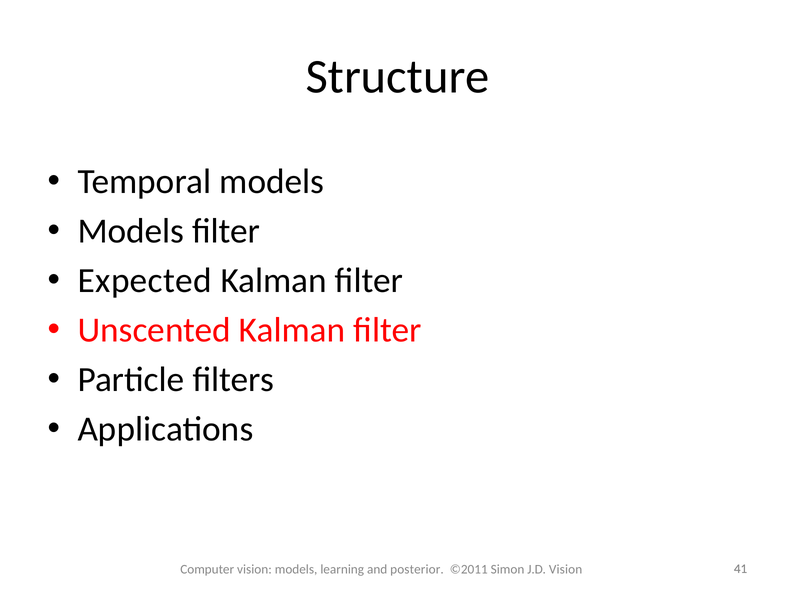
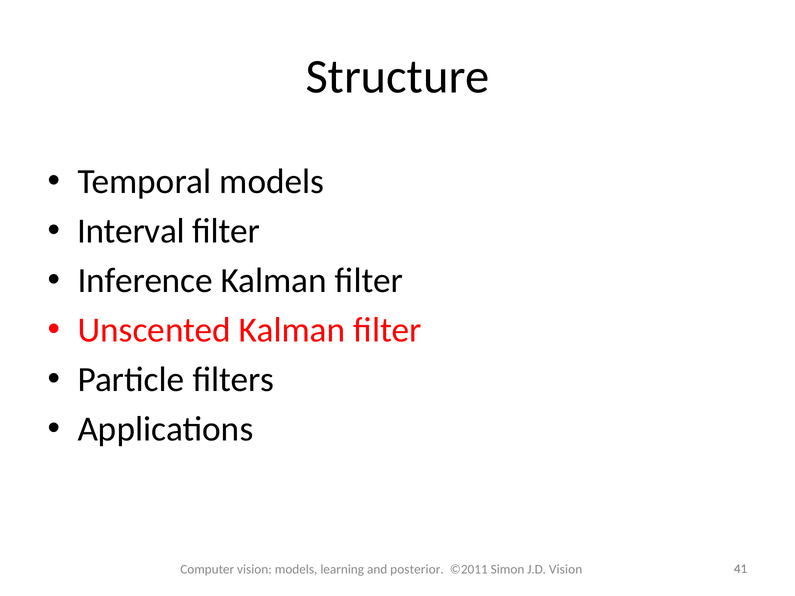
Models at (131, 231): Models -> Interval
Expected: Expected -> Inference
